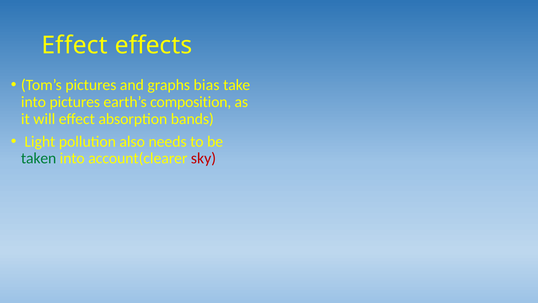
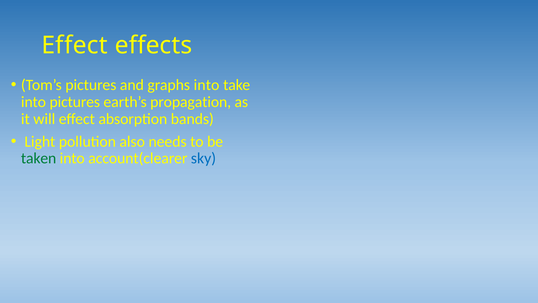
graphs bias: bias -> into
composition: composition -> propagation
sky colour: red -> blue
